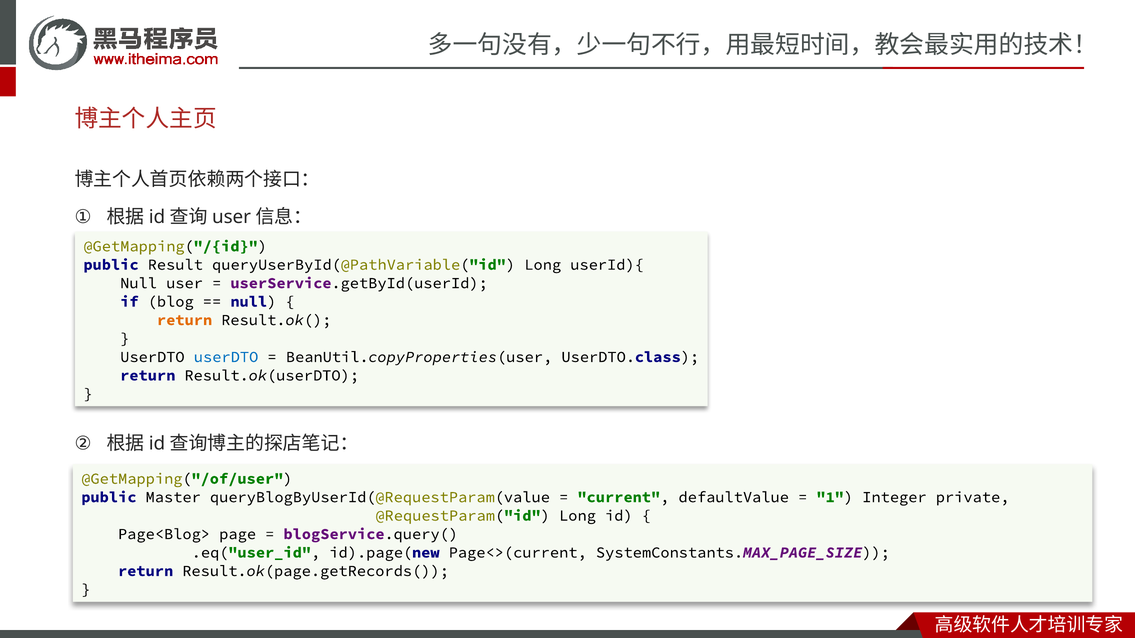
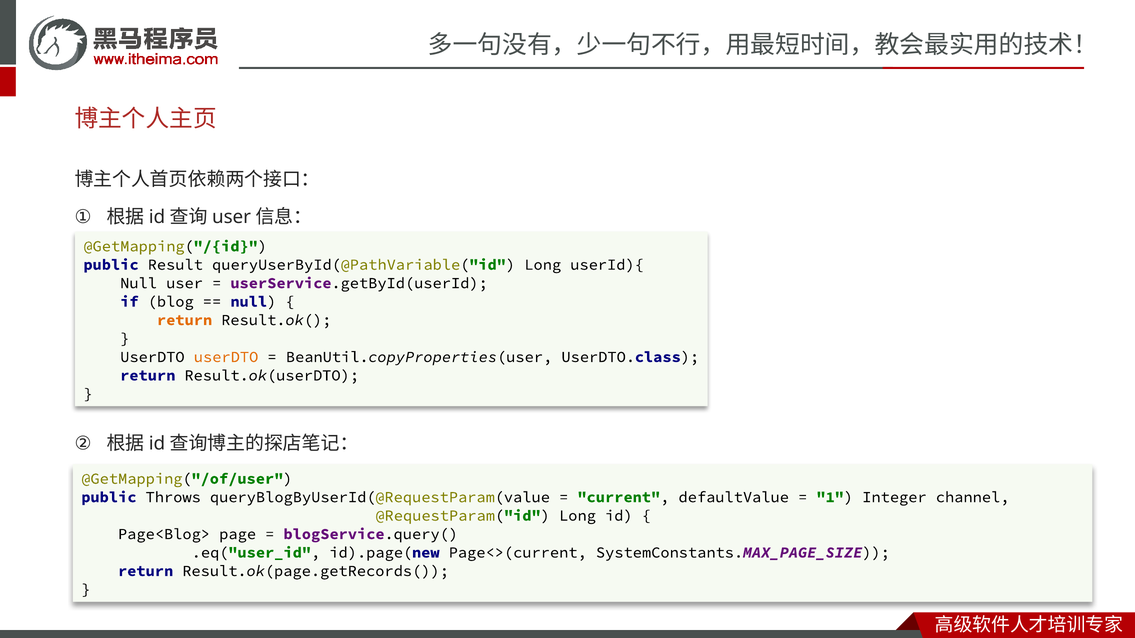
userDTO at (226, 357) colour: blue -> orange
Master: Master -> Throws
private: private -> channel
